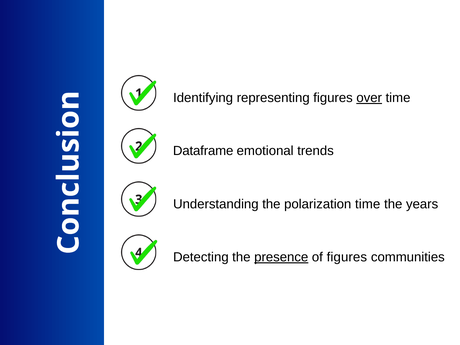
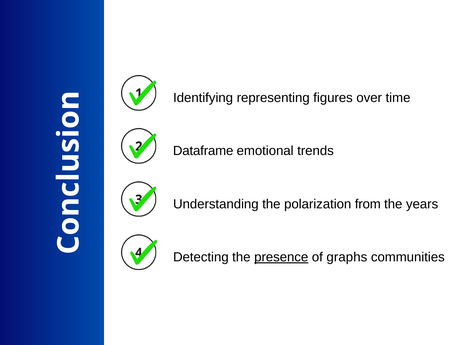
over underline: present -> none
polarization time: time -> from
of figures: figures -> graphs
